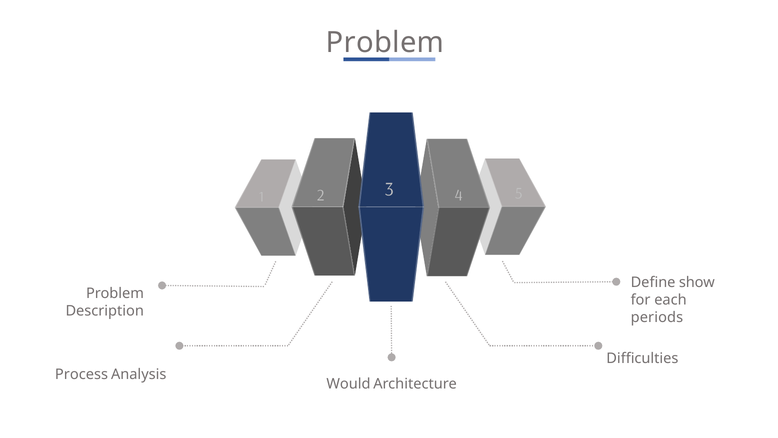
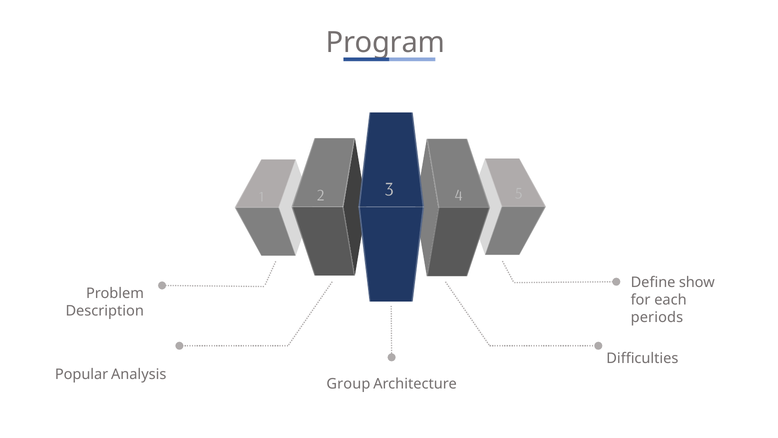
Problem at (385, 42): Problem -> Program
Process: Process -> Popular
Would: Would -> Group
